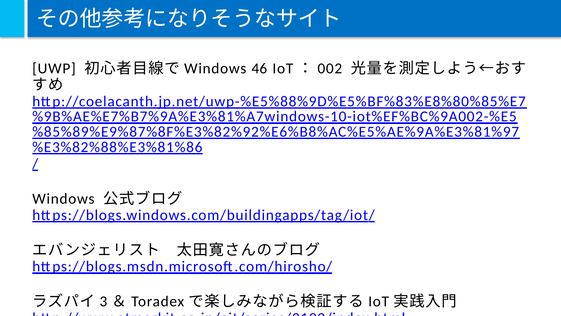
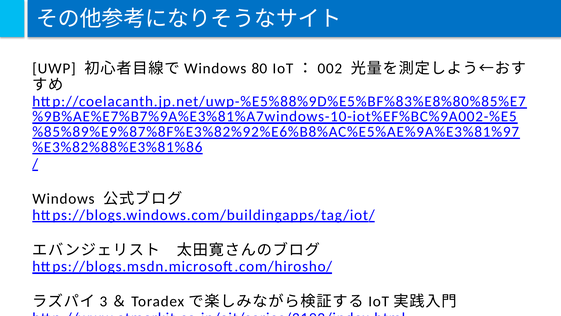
46: 46 -> 80
